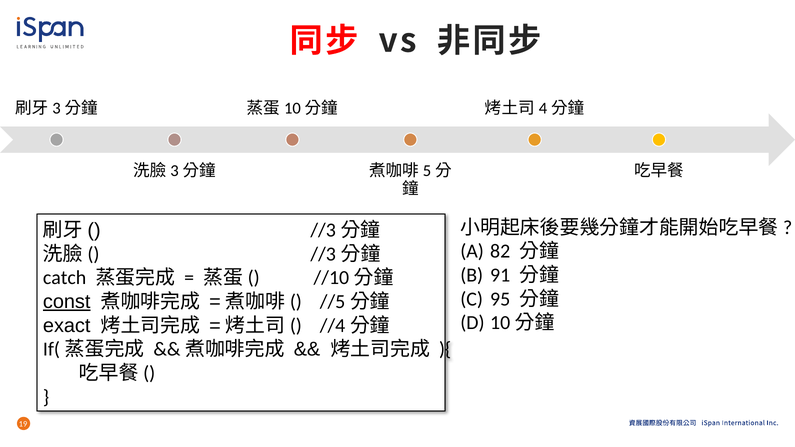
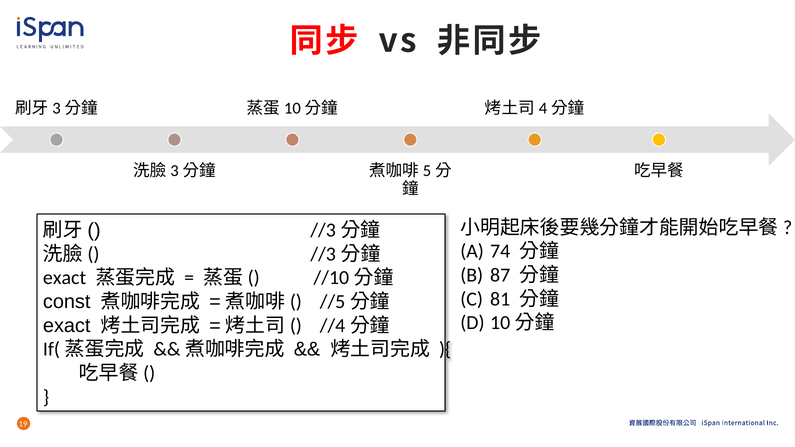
82: 82 -> 74
91: 91 -> 87
catch at (65, 278): catch -> exact
95: 95 -> 81
const underline: present -> none
